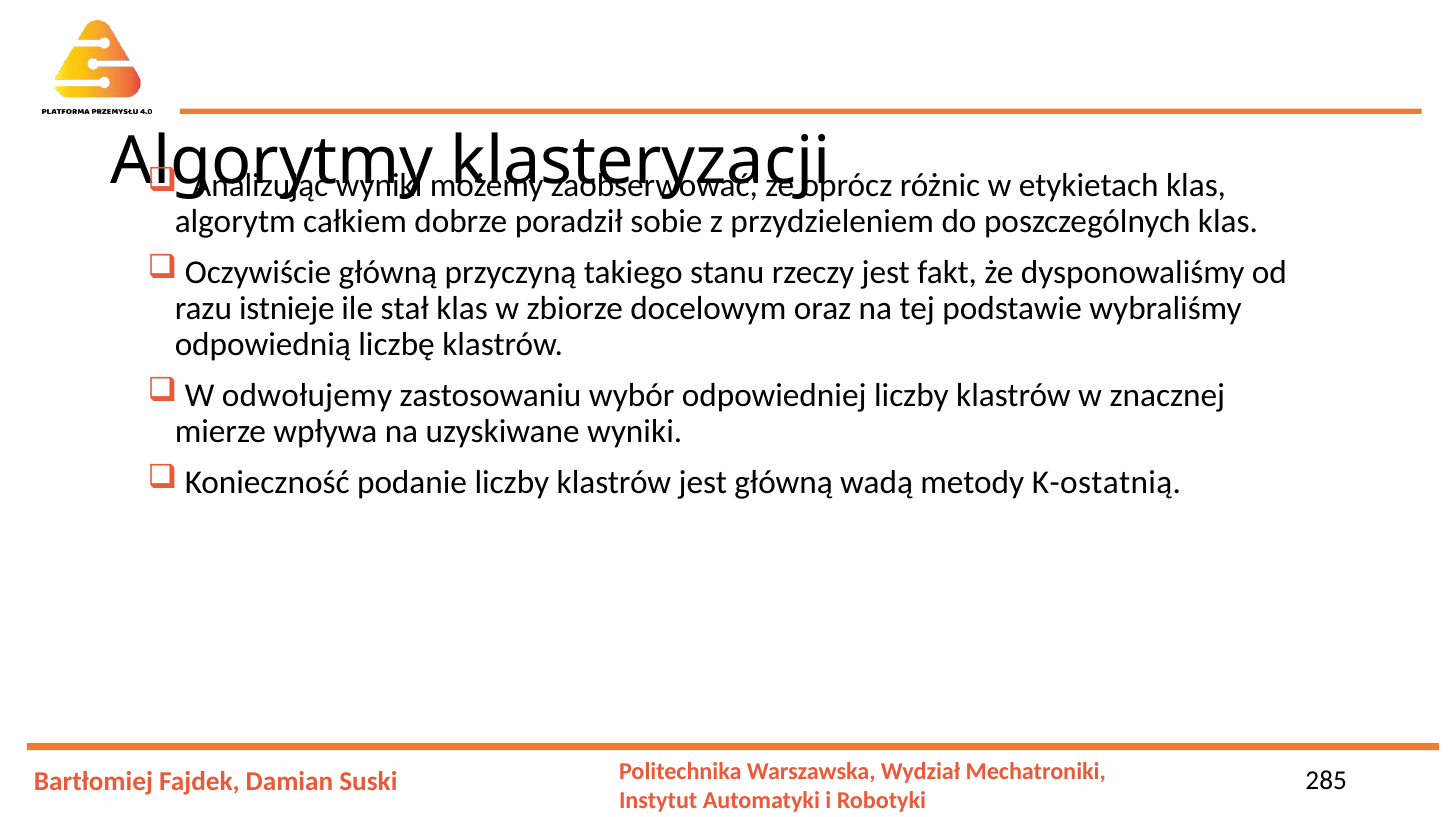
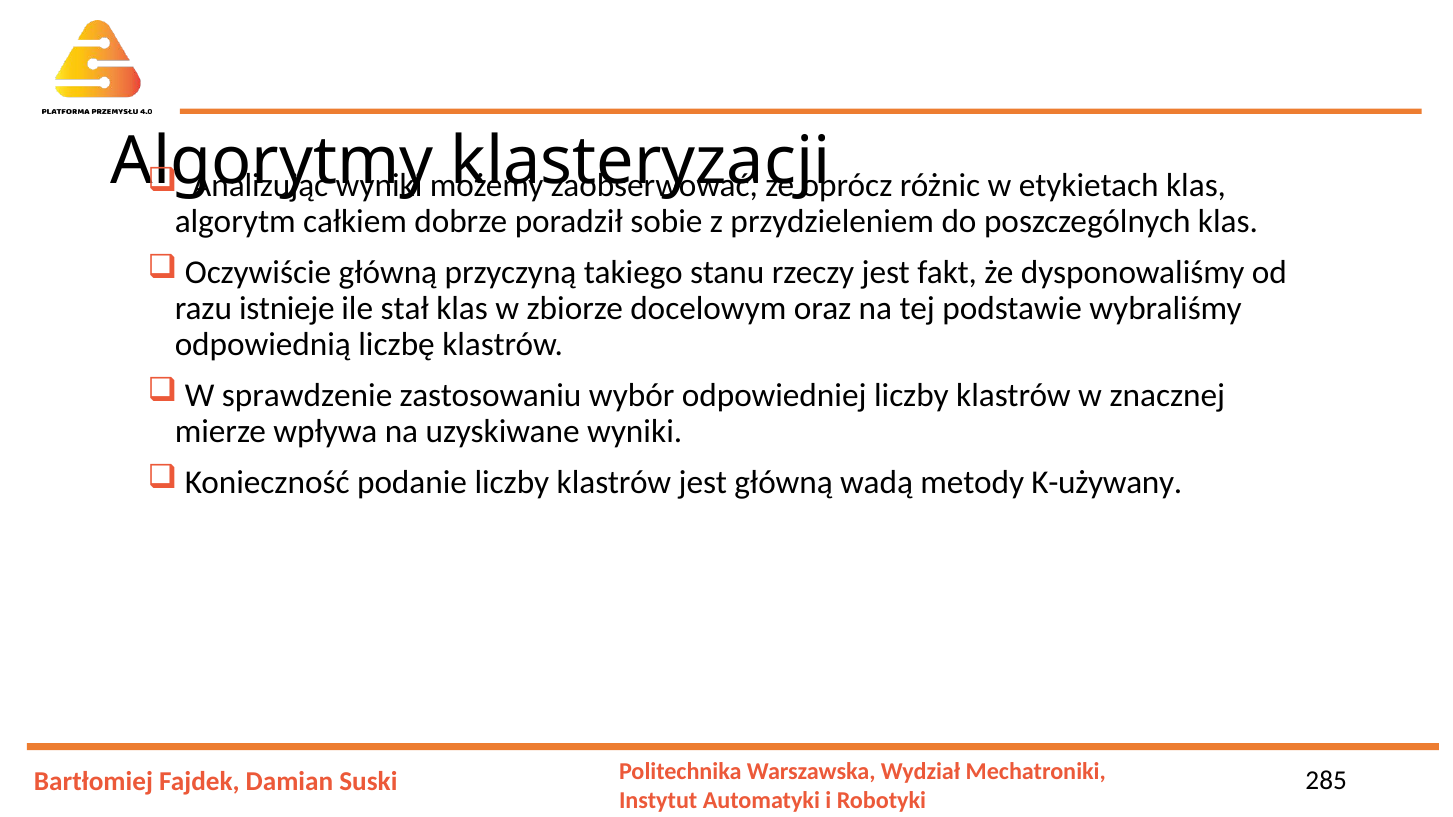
odwołujemy: odwołujemy -> sprawdzenie
K-ostatnią: K-ostatnią -> K-używany
